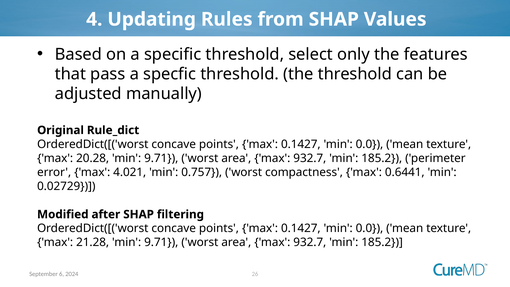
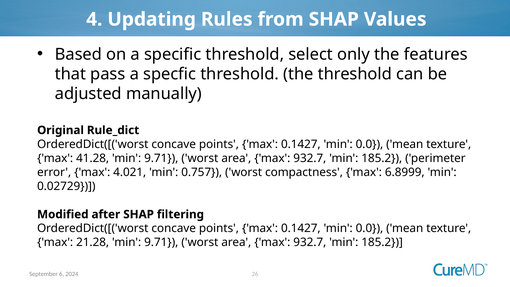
20.28: 20.28 -> 41.28
0.6441: 0.6441 -> 6.8999
